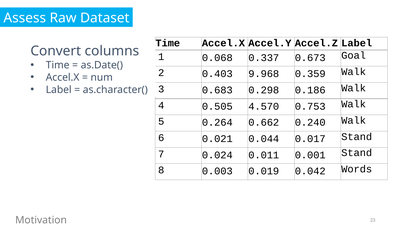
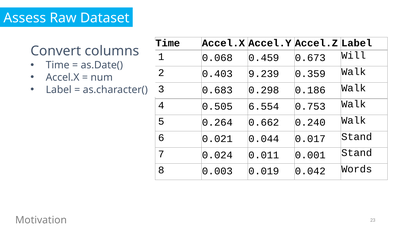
0.337: 0.337 -> 0.459
Goal: Goal -> Will
9.968: 9.968 -> 9.239
4.570: 4.570 -> 6.554
